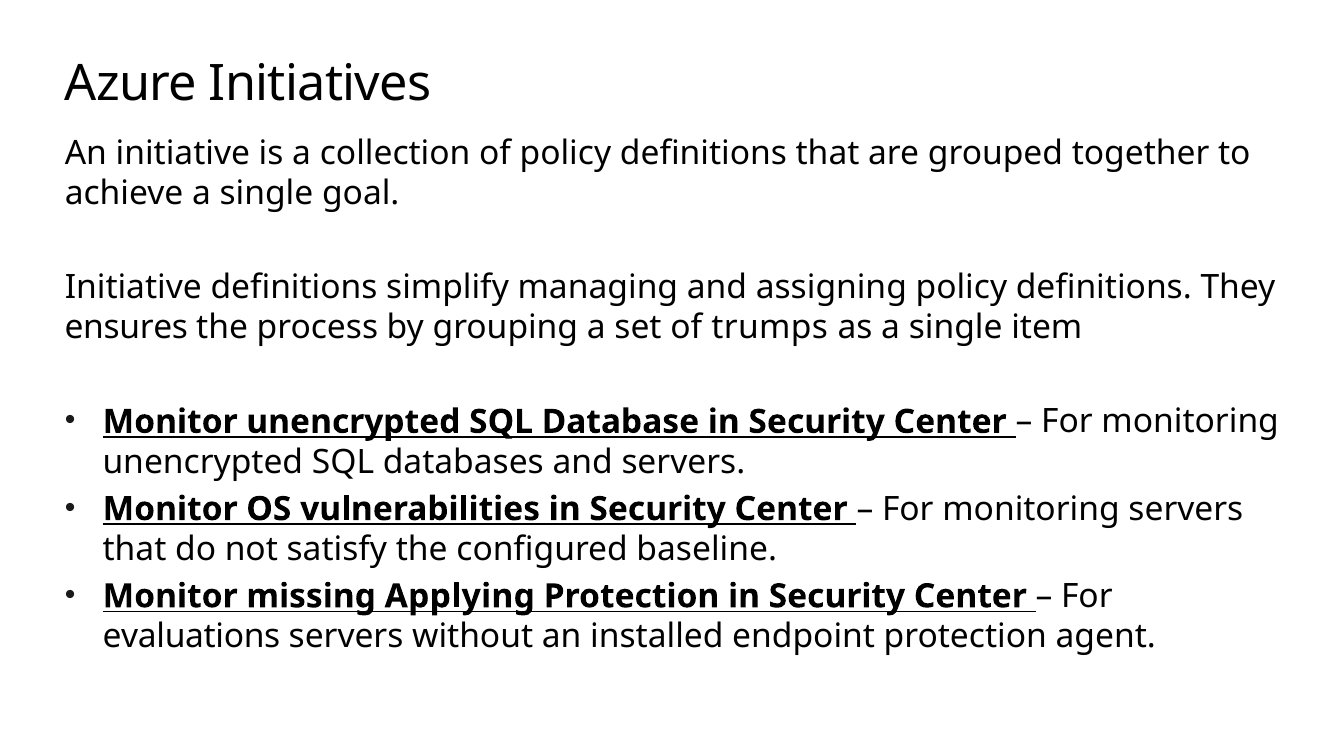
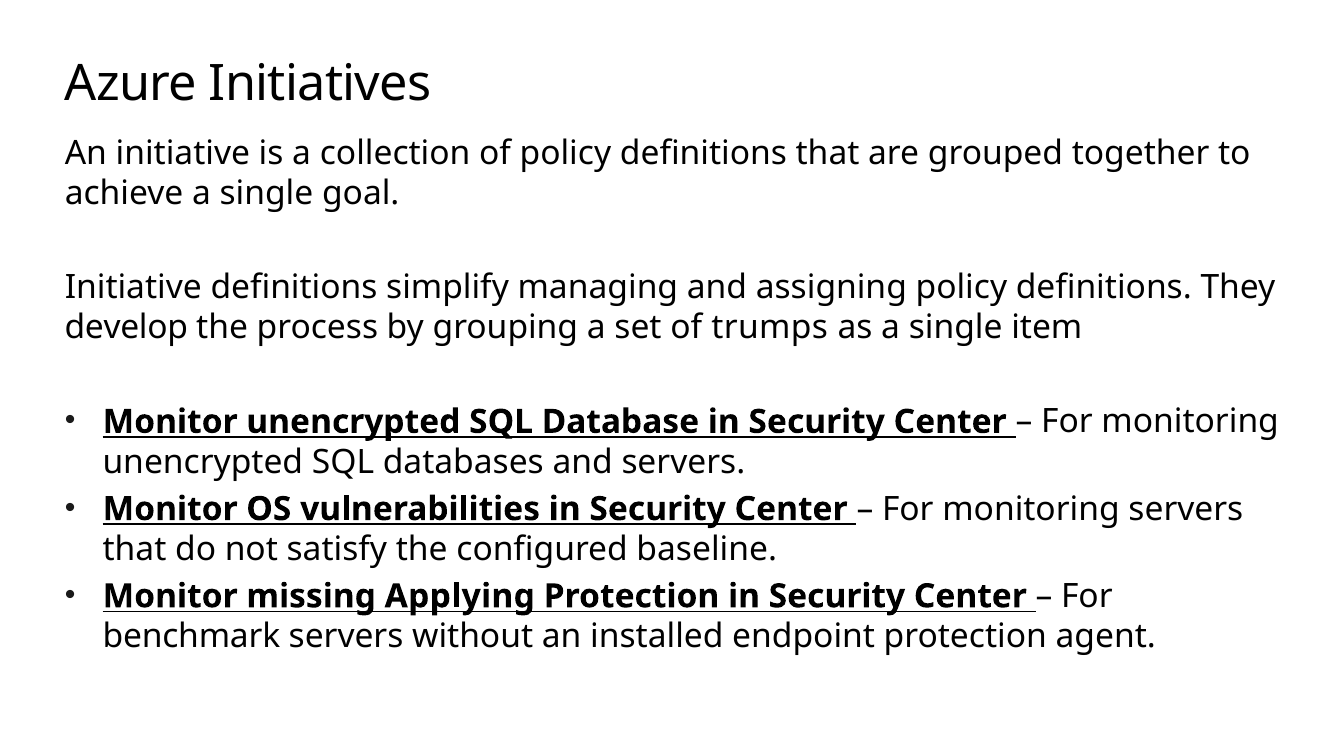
ensures: ensures -> develop
evaluations: evaluations -> benchmark
